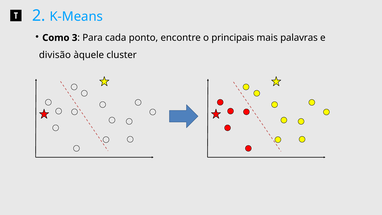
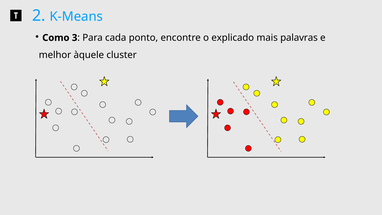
principais: principais -> explicado
divisão: divisão -> melhor
